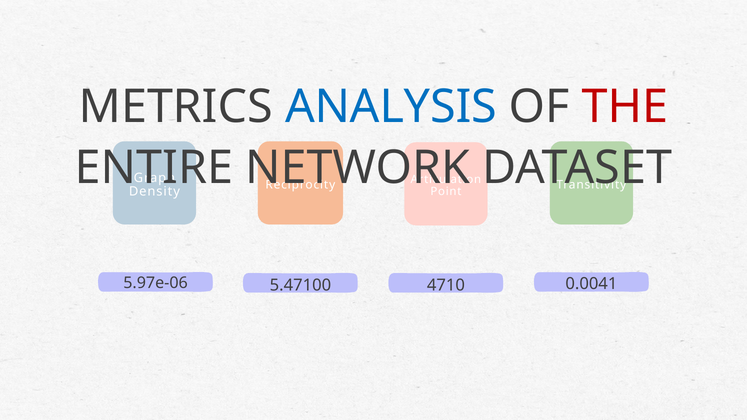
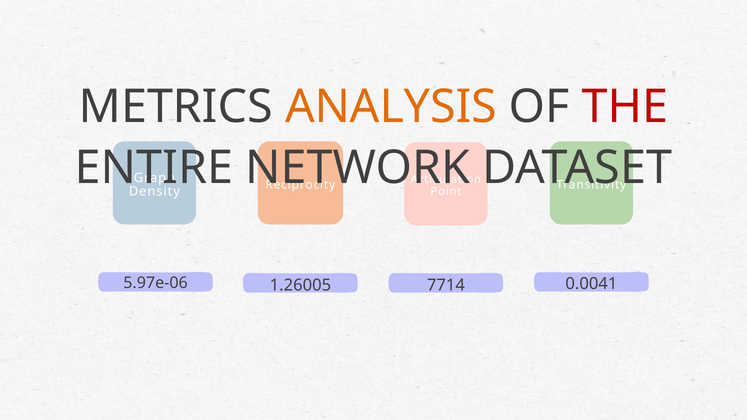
ANALYSIS colour: blue -> orange
5.47100: 5.47100 -> 1.26005
4710: 4710 -> 7714
